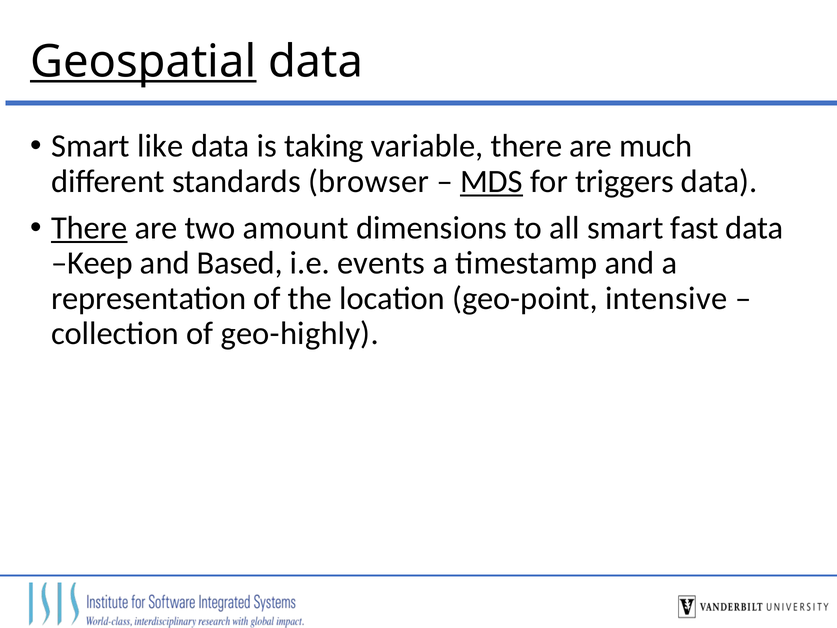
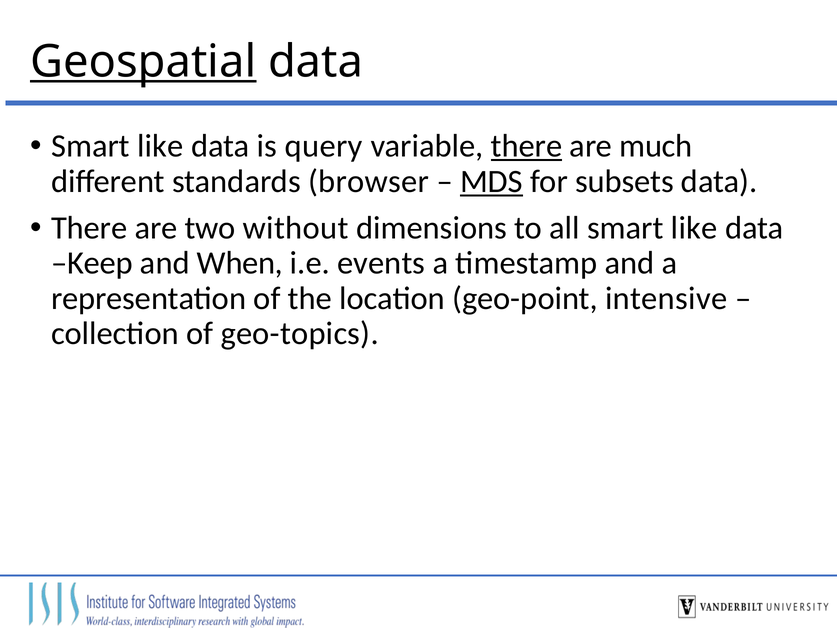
taking: taking -> query
there at (527, 146) underline: none -> present
triggers: triggers -> subsets
There at (89, 228) underline: present -> none
amount: amount -> without
all smart fast: fast -> like
Based: Based -> When
geo-highly: geo-highly -> geo-topics
